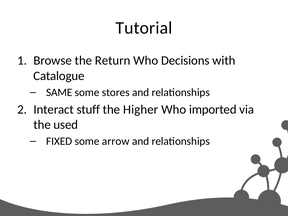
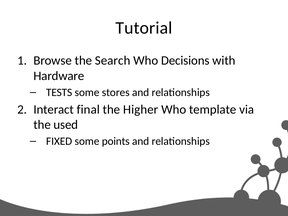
Return: Return -> Search
Catalogue: Catalogue -> Hardware
SAME: SAME -> TESTS
stuff: stuff -> final
imported: imported -> template
arrow: arrow -> points
